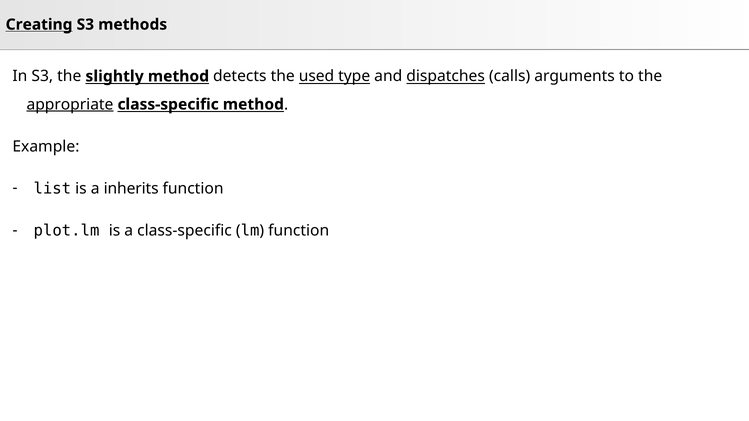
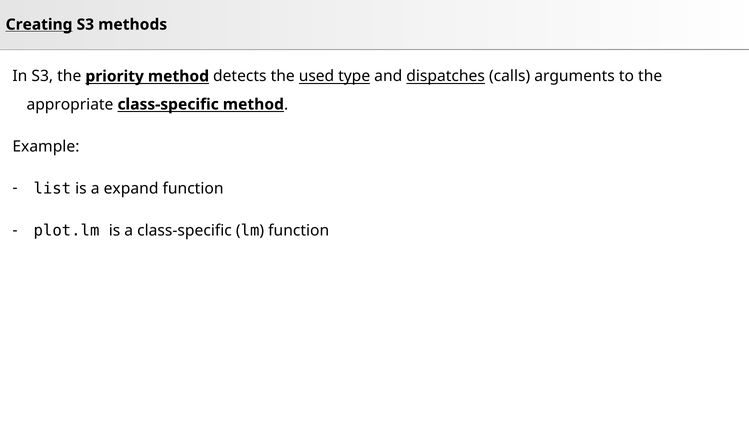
slightly: slightly -> priority
appropriate underline: present -> none
inherits: inherits -> expand
